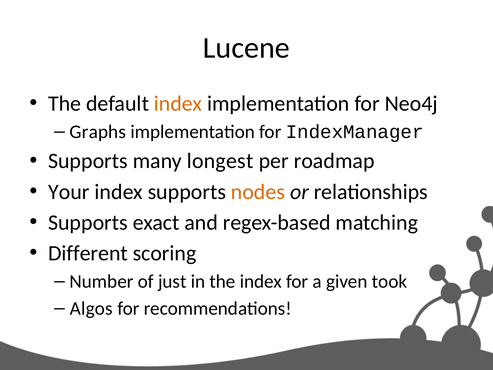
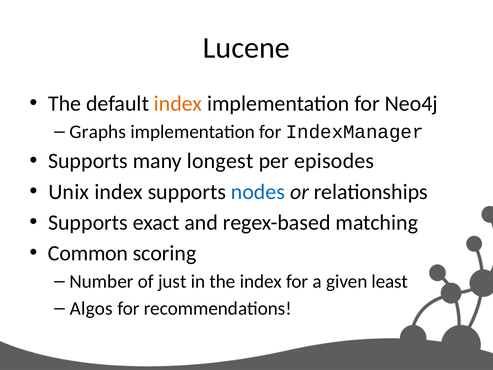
roadmap: roadmap -> episodes
Your: Your -> Unix
nodes colour: orange -> blue
Different: Different -> Common
took: took -> least
